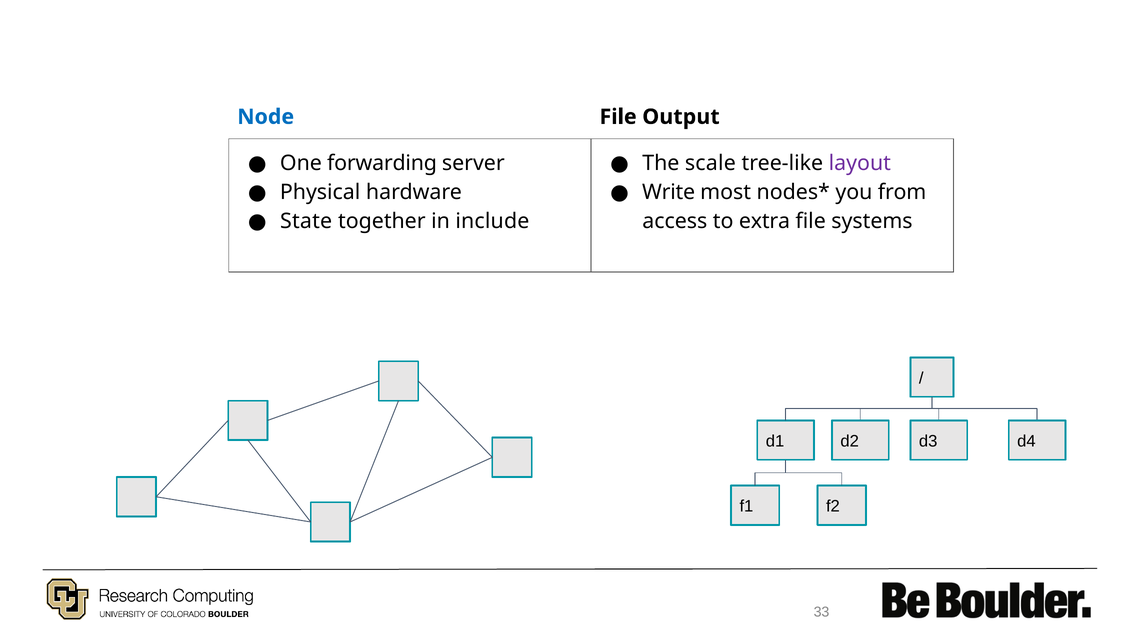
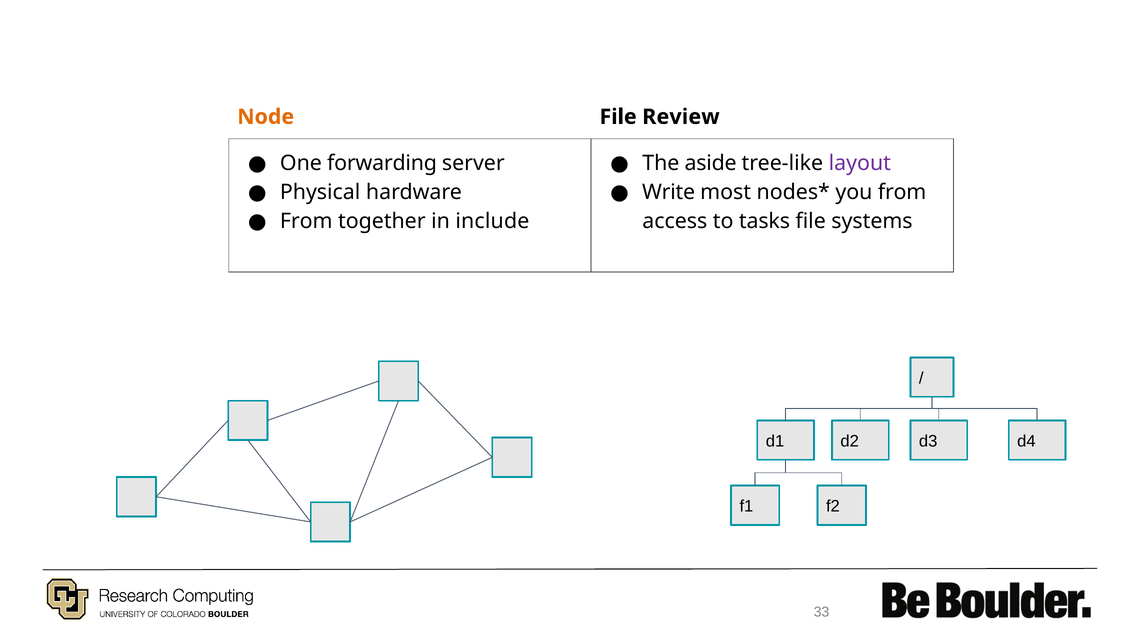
Node colour: blue -> orange
Output: Output -> Review
scale: scale -> aside
State at (306, 221): State -> From
extra: extra -> tasks
